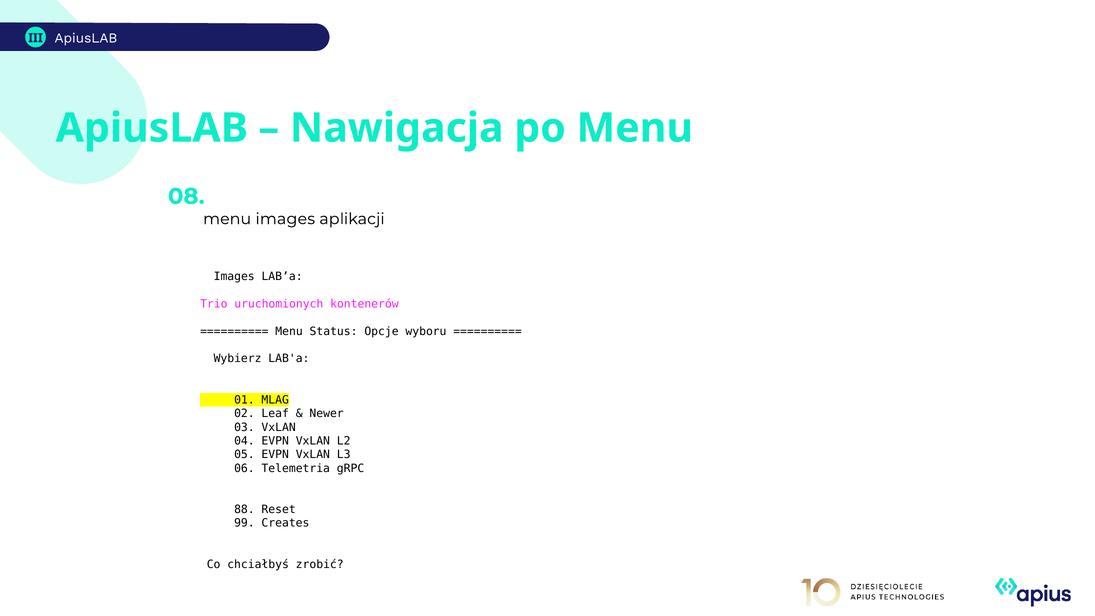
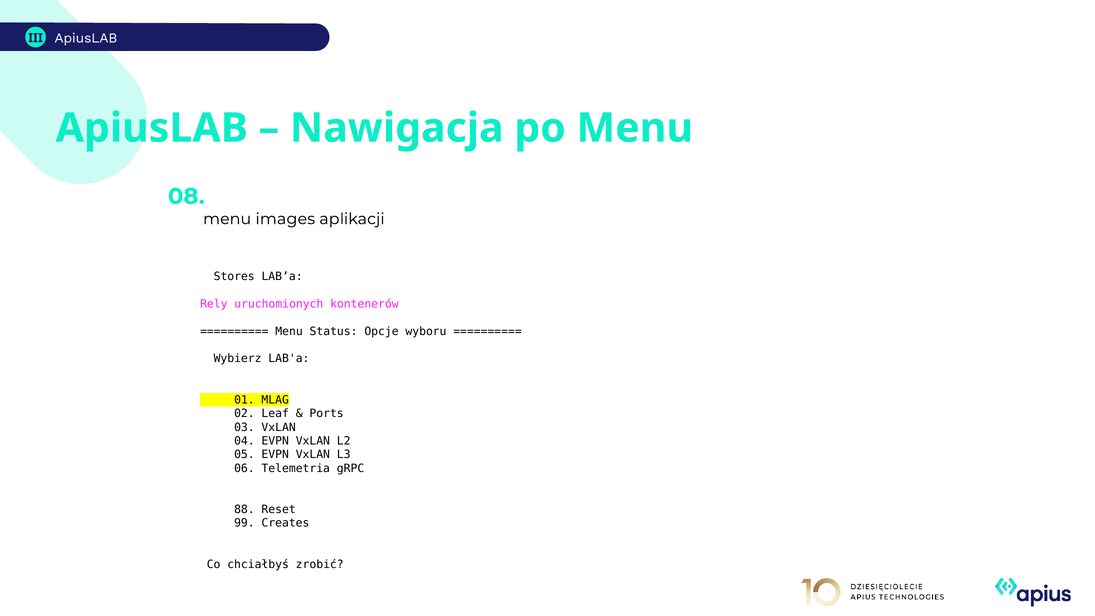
Images at (234, 276): Images -> Stores
Trio: Trio -> Rely
Newer: Newer -> Ports
